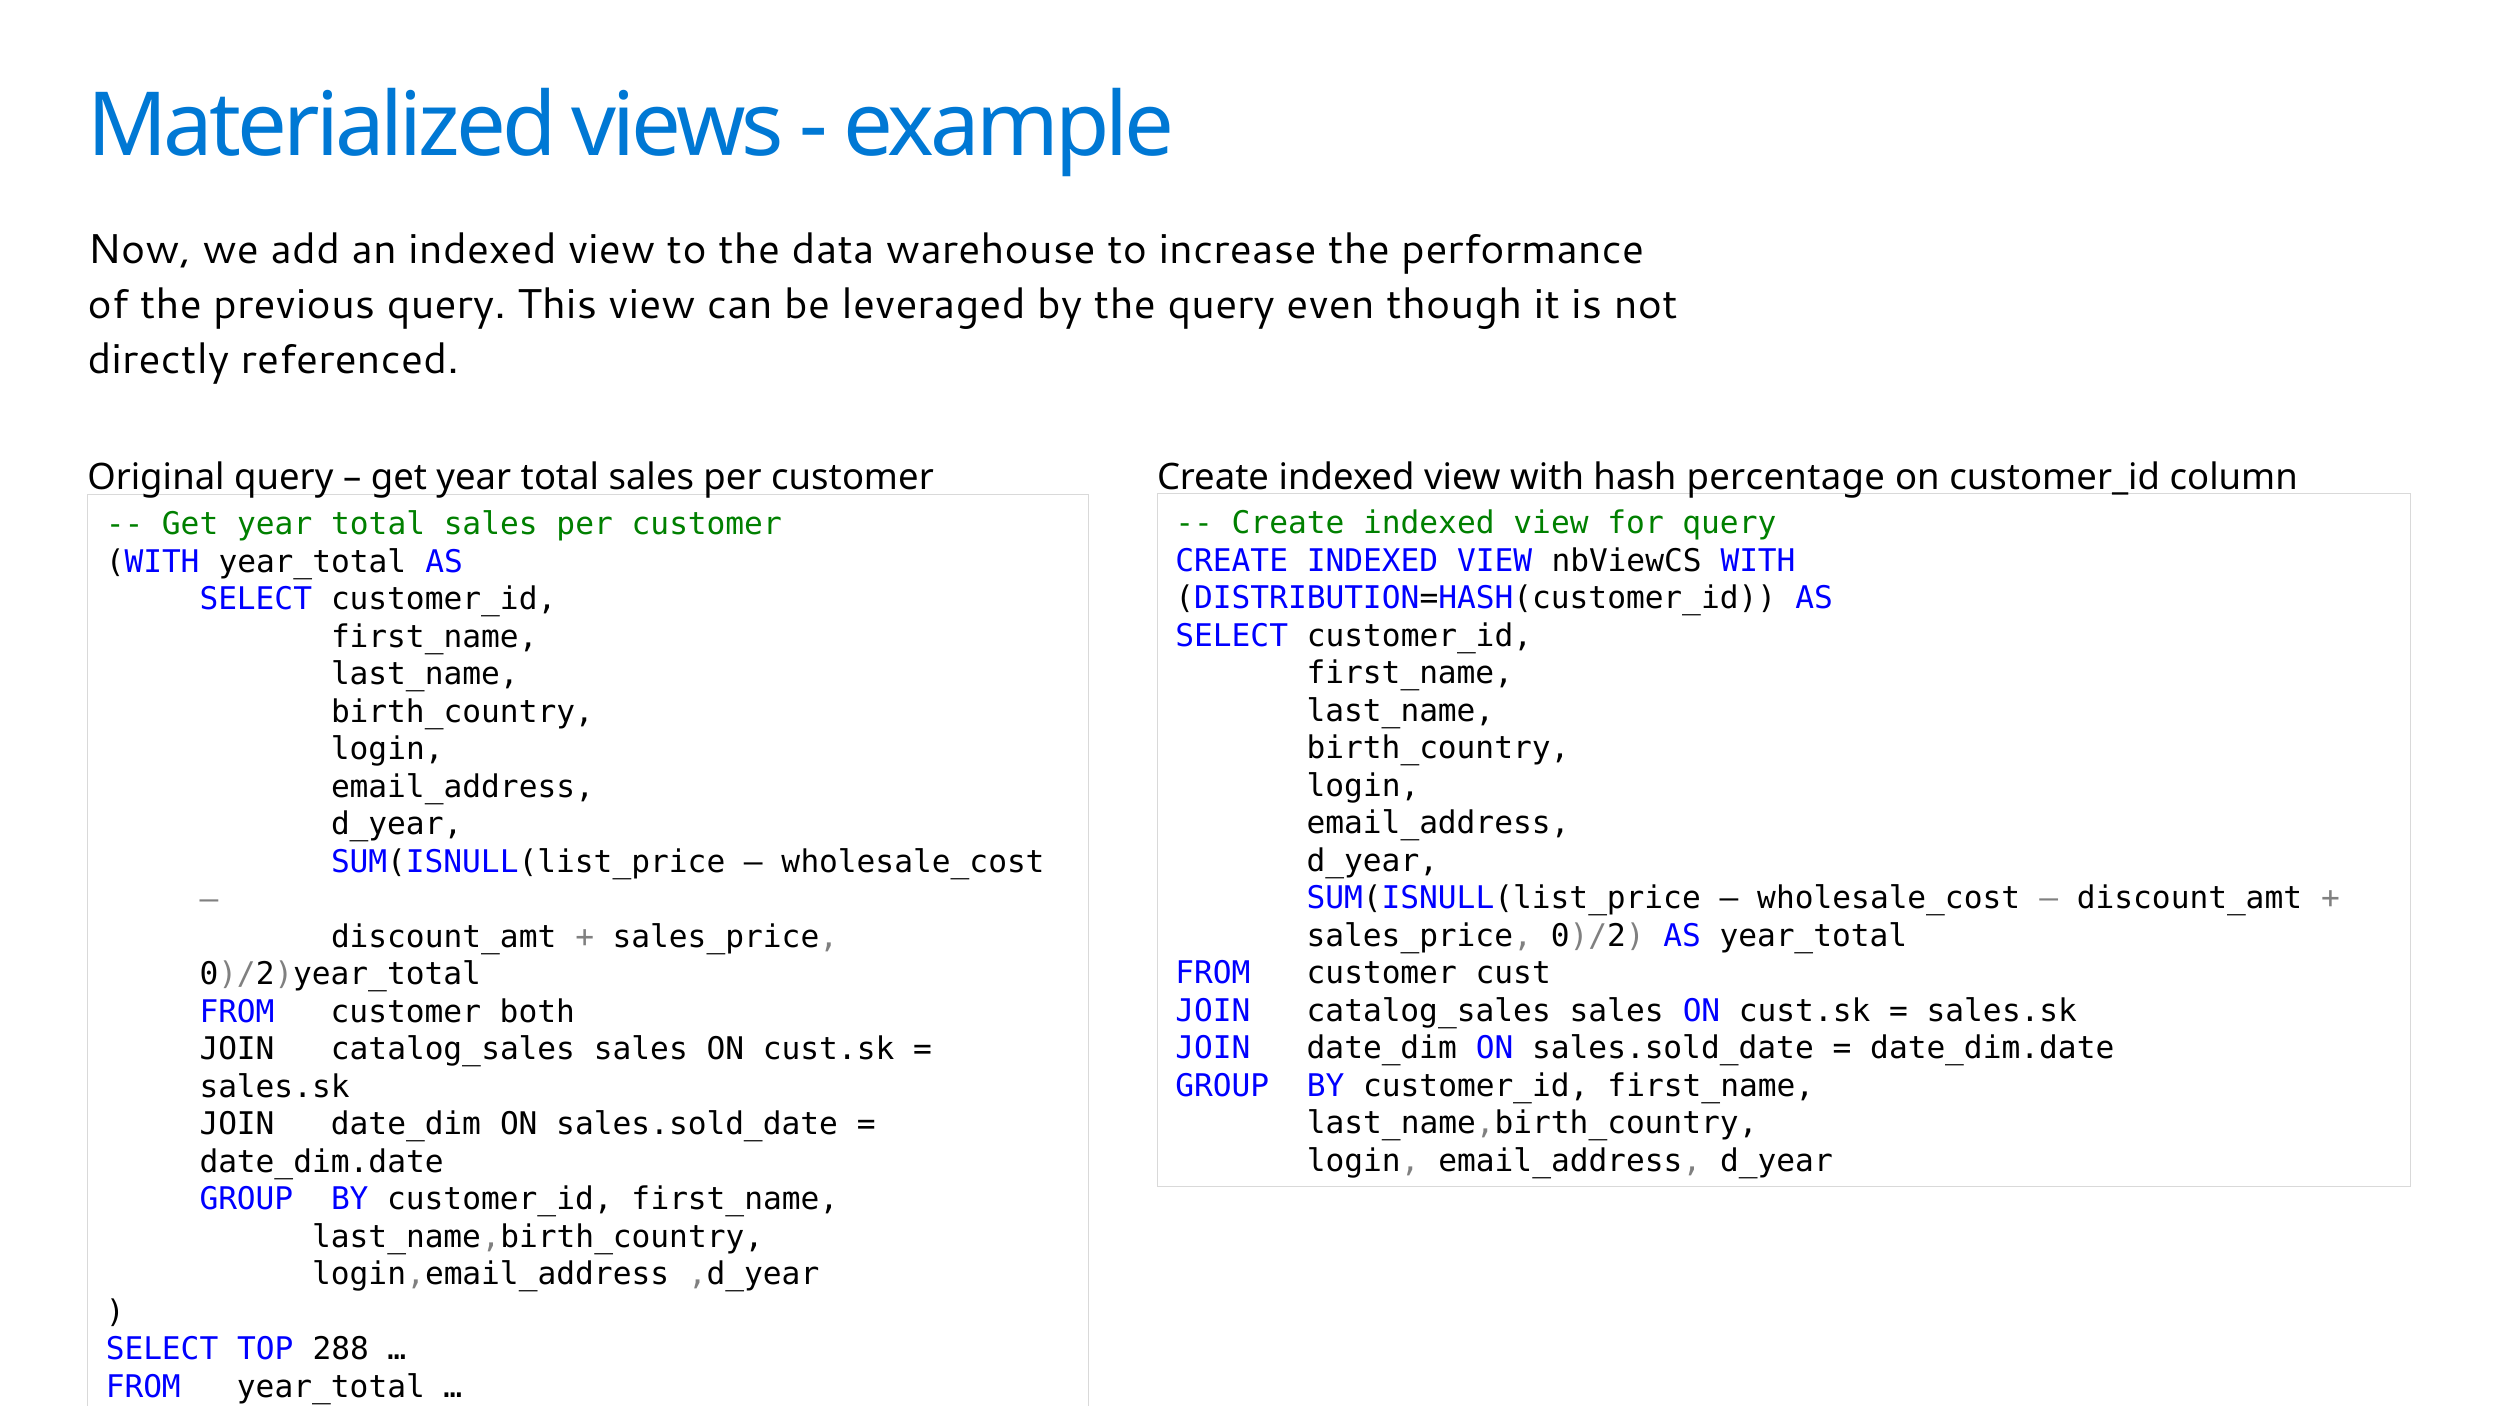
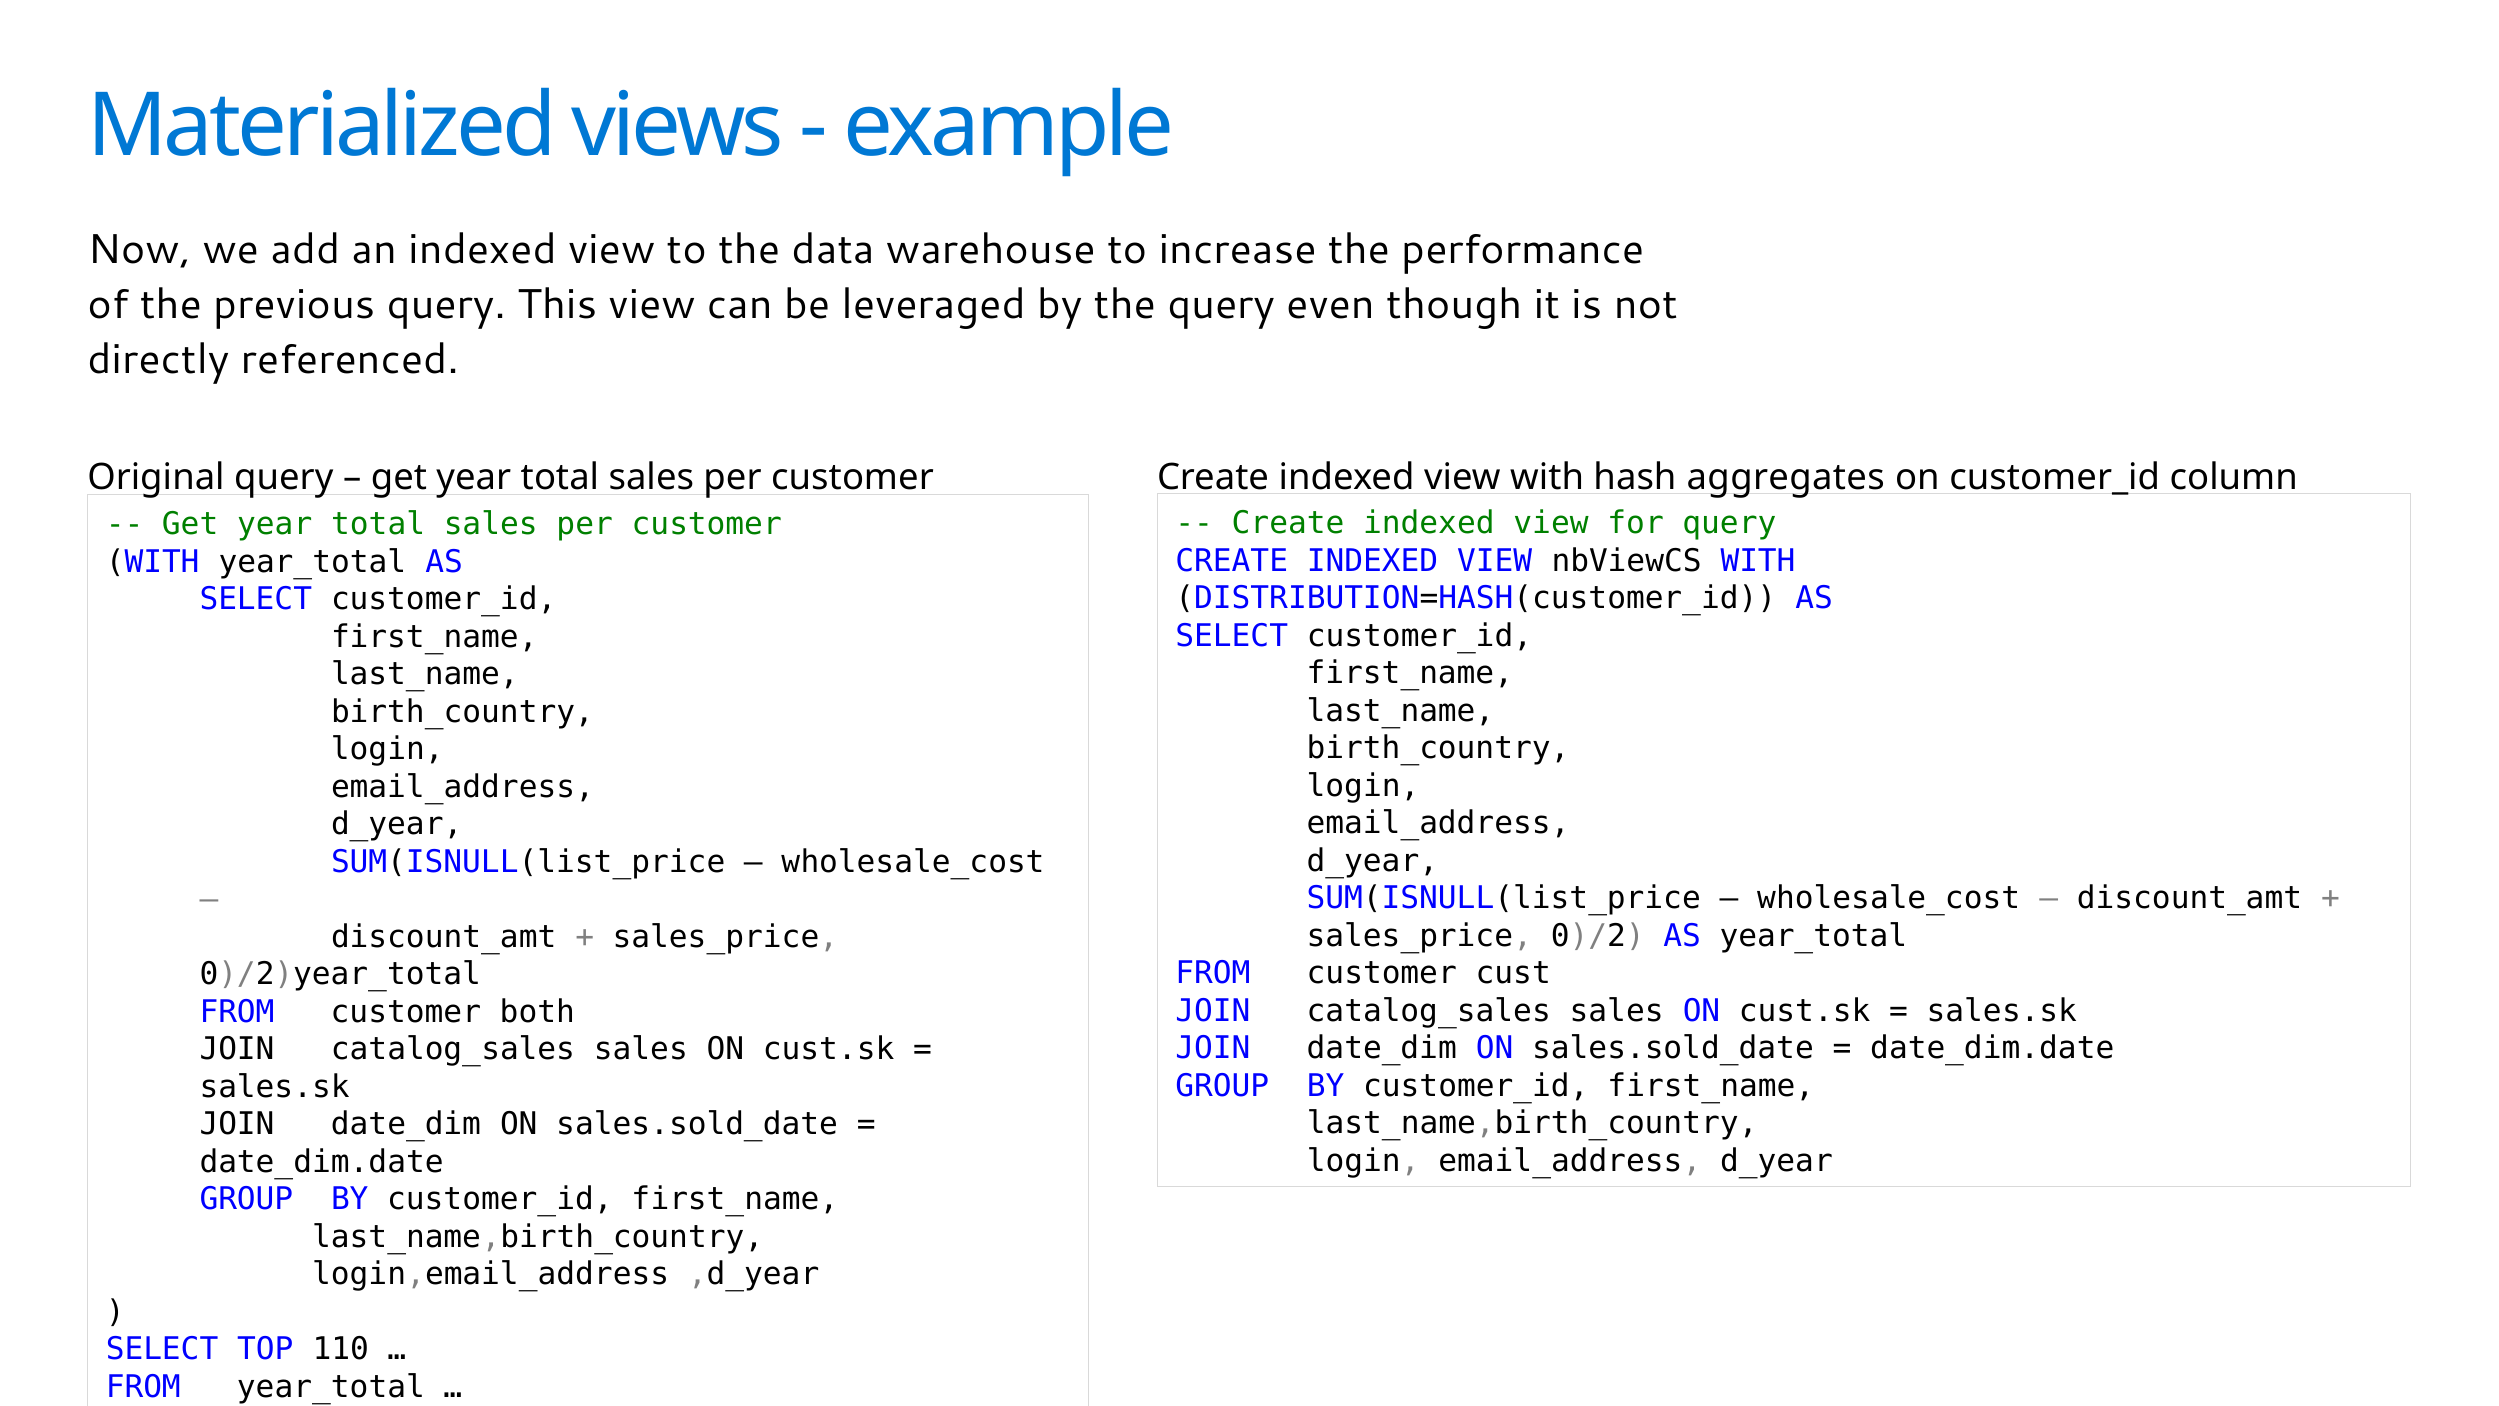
percentage: percentage -> aggregates
288: 288 -> 110
